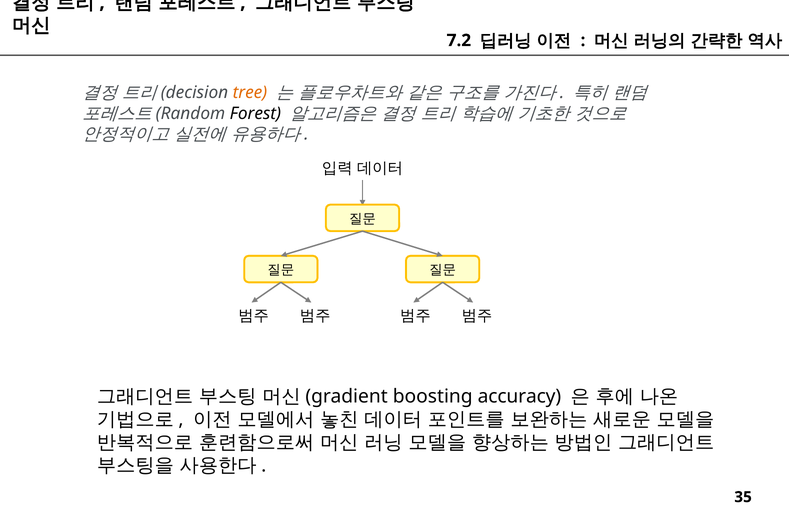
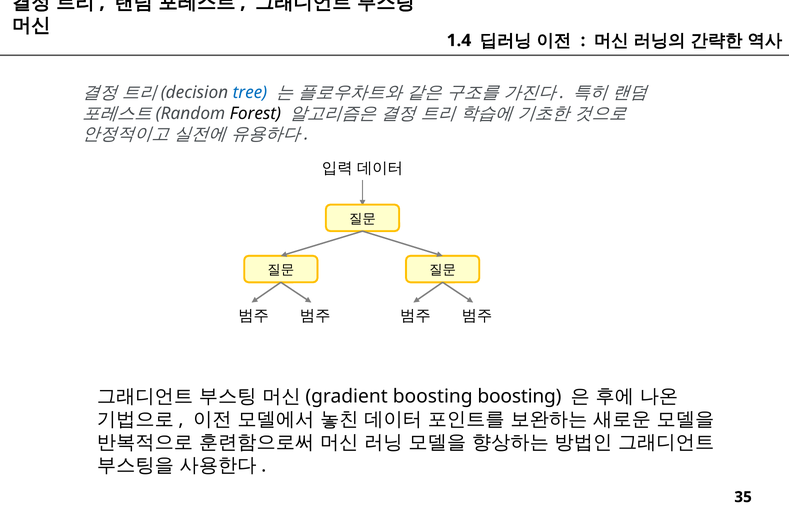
7.2: 7.2 -> 1.4
tree colour: orange -> blue
boosting accuracy: accuracy -> boosting
